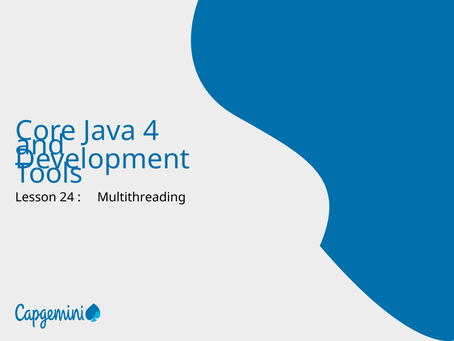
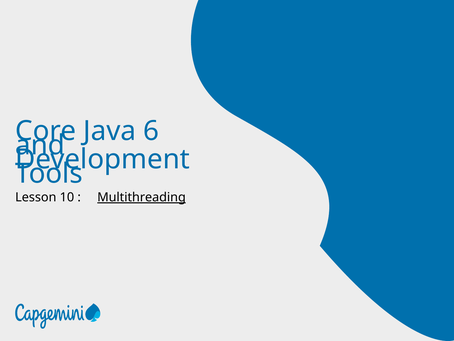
4: 4 -> 6
24: 24 -> 10
Multithreading underline: none -> present
